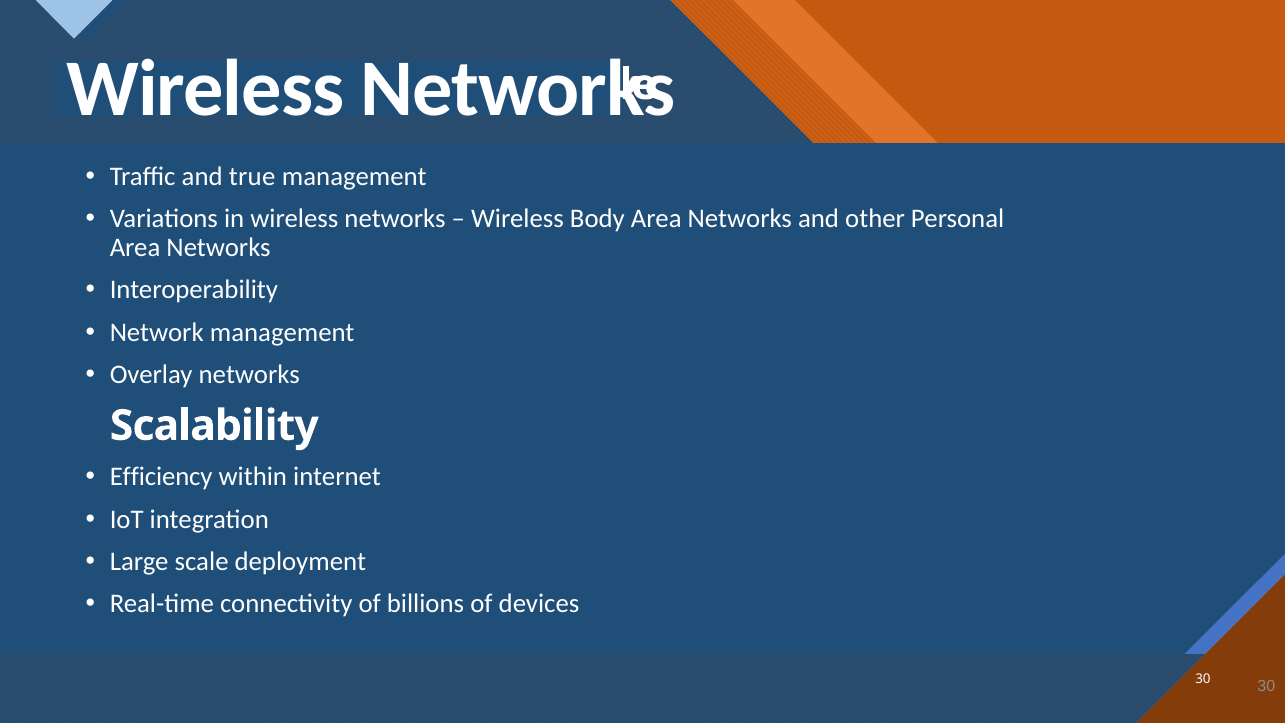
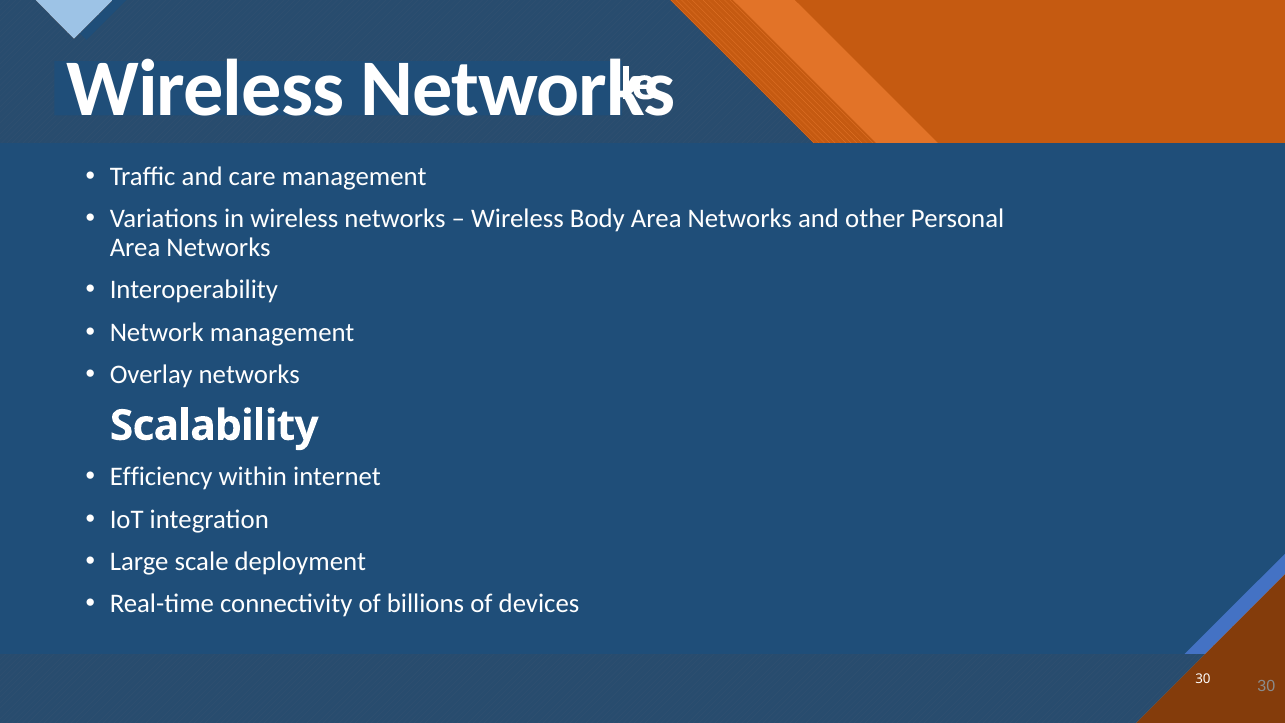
true: true -> care
